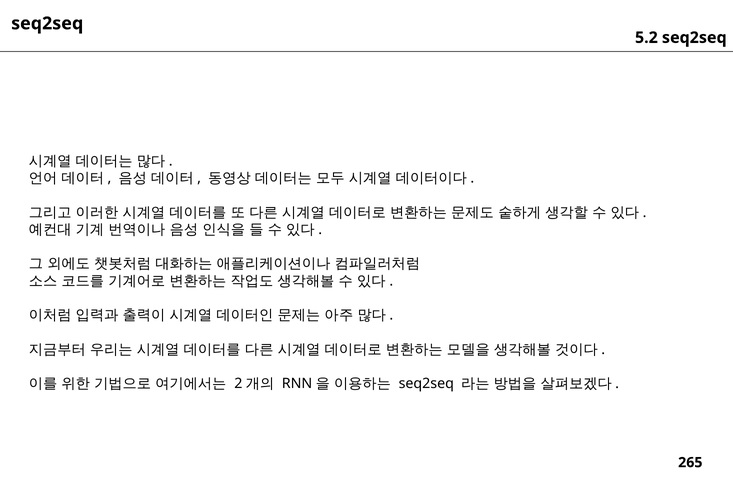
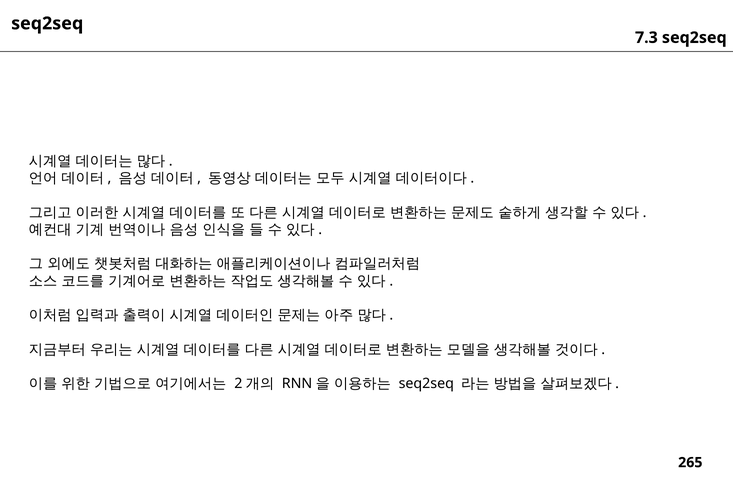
5.2: 5.2 -> 7.3
